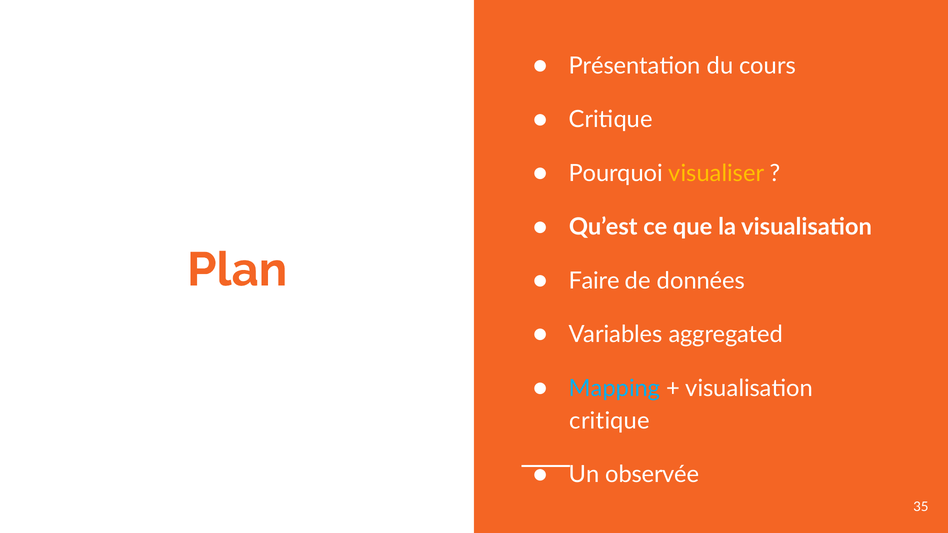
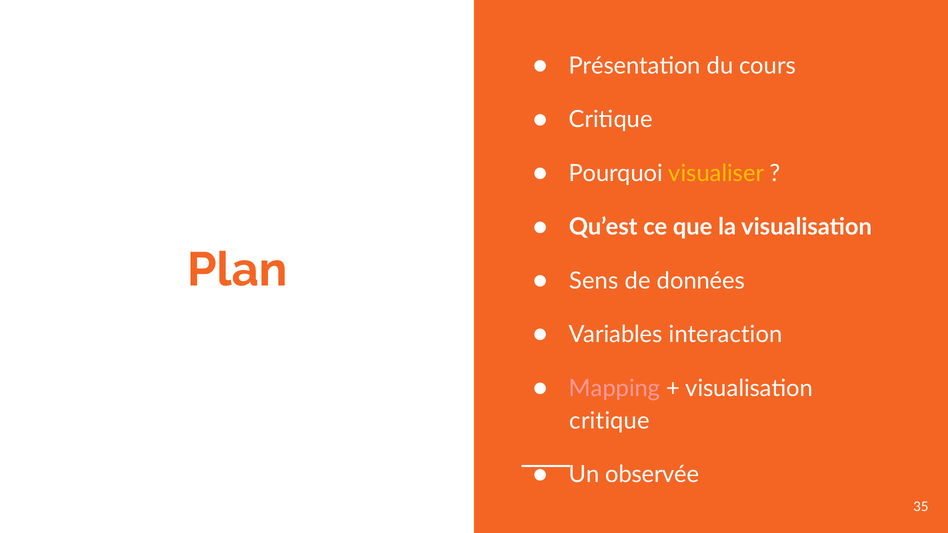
Faire: Faire -> Sens
aggregated: aggregated -> interaction
Mapping colour: light blue -> pink
